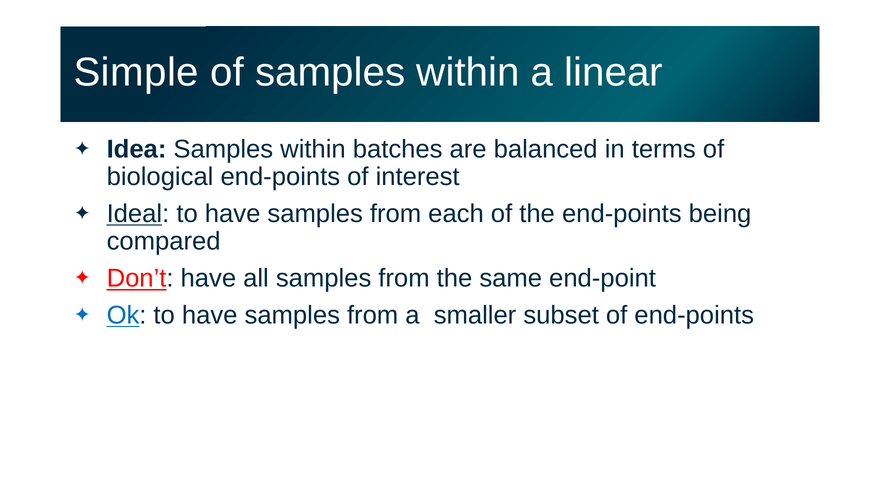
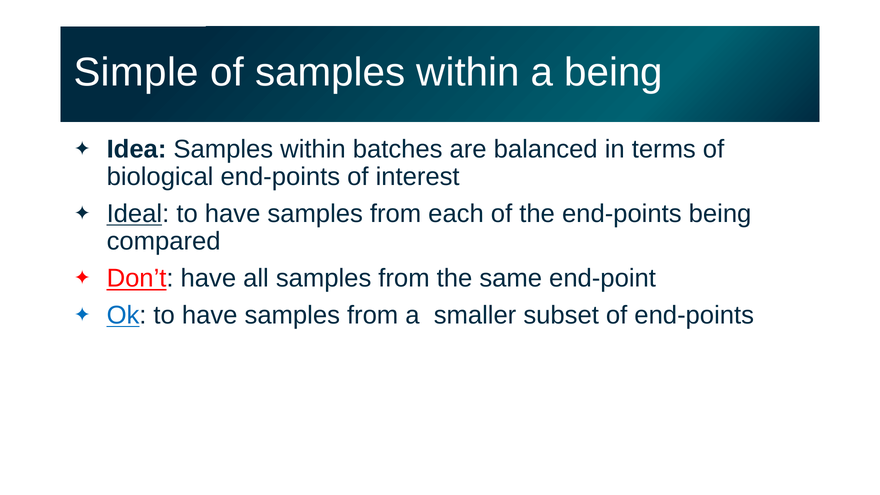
a linear: linear -> being
